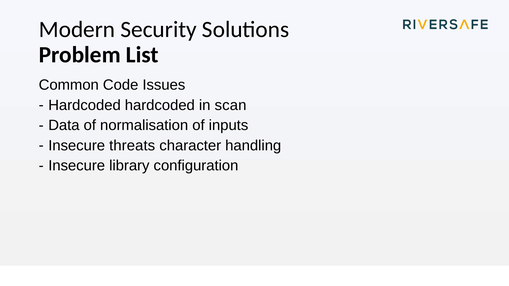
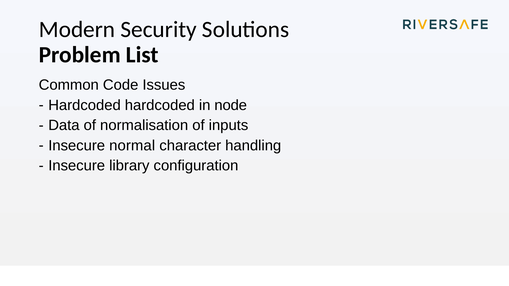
scan: scan -> node
threats: threats -> normal
